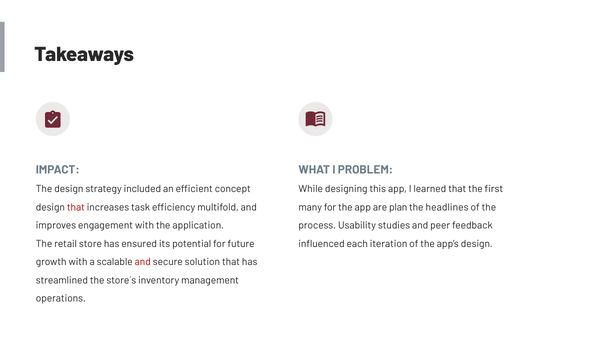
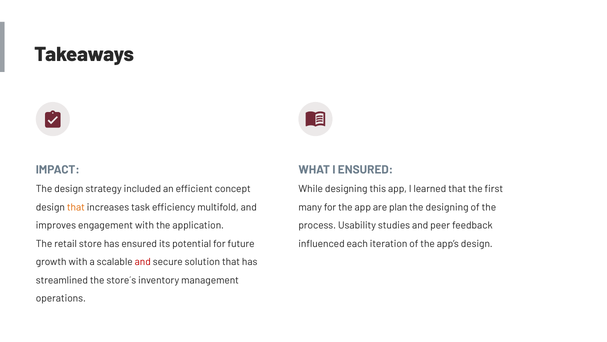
I PROBLEM: PROBLEM -> ENSURED
that at (76, 207) colour: red -> orange
the headlines: headlines -> designing
